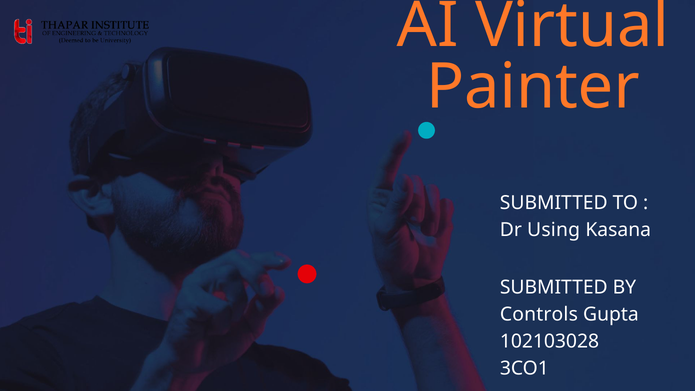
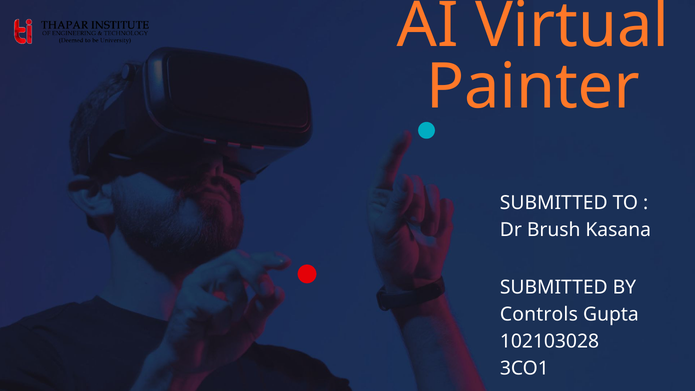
Using: Using -> Brush
